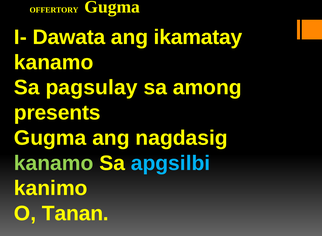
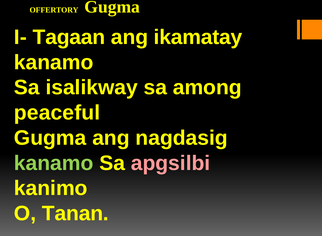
Dawata: Dawata -> Tagaan
pagsulay: pagsulay -> isalikway
presents: presents -> peaceful
apgsilbi colour: light blue -> pink
